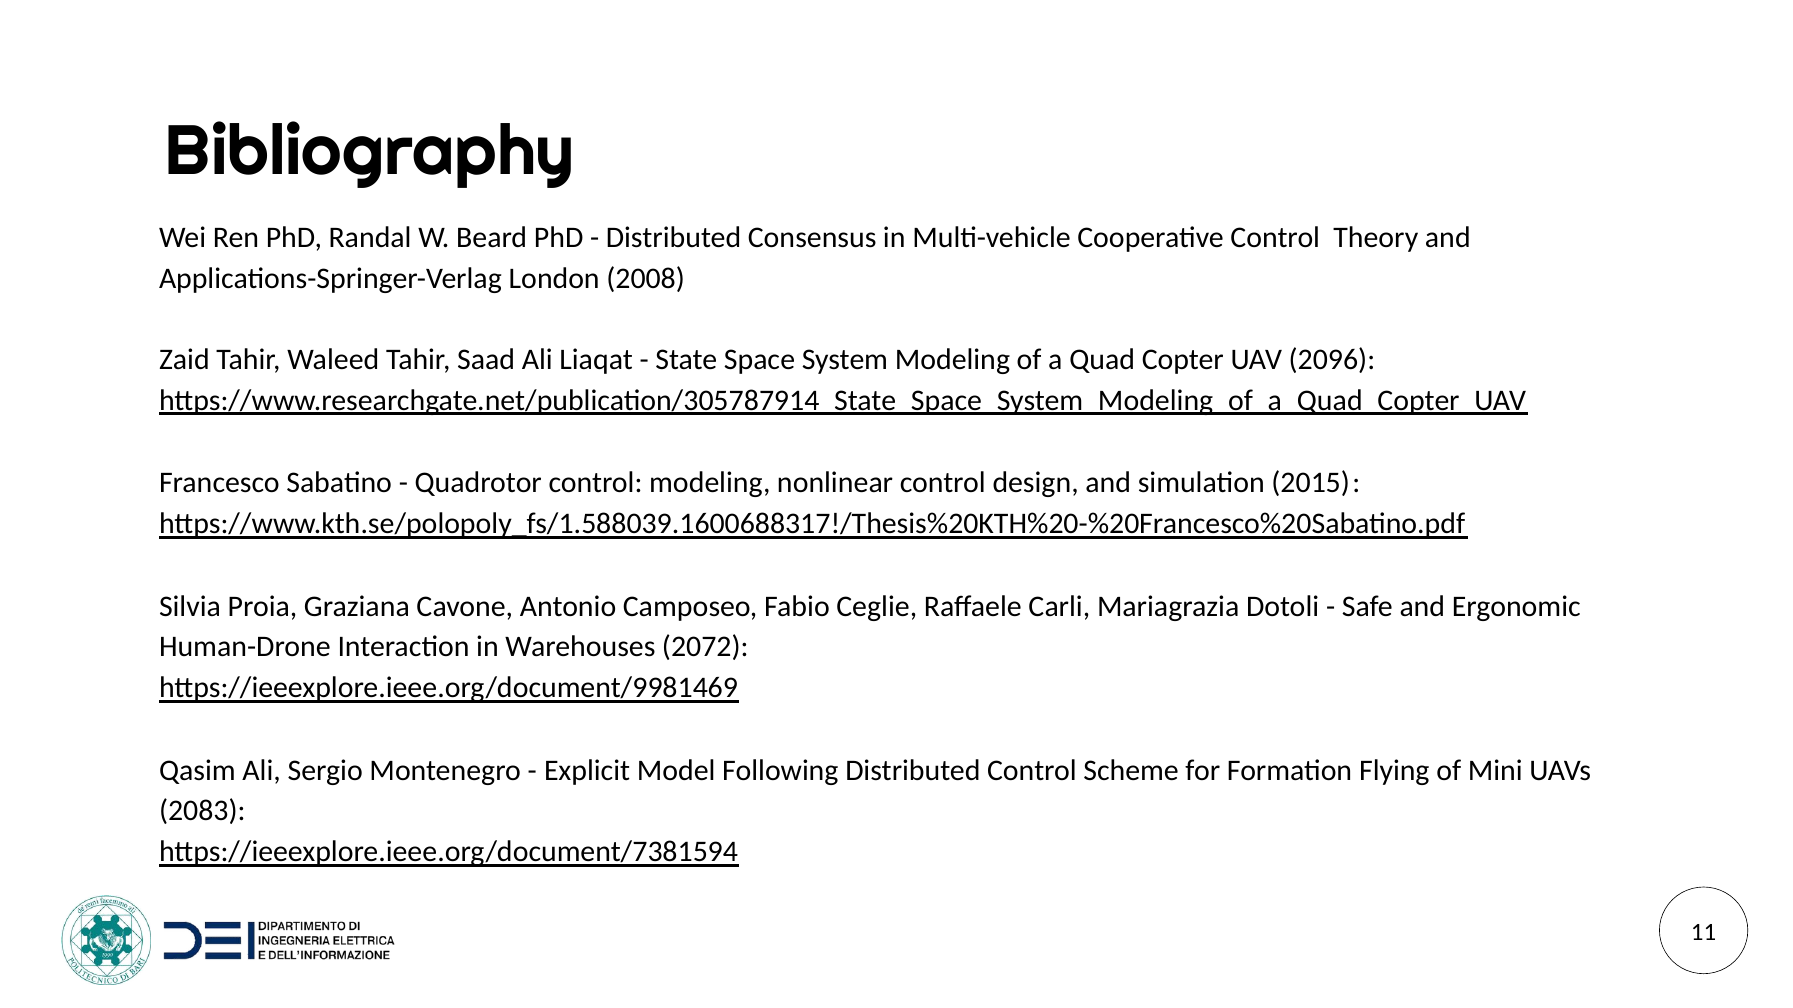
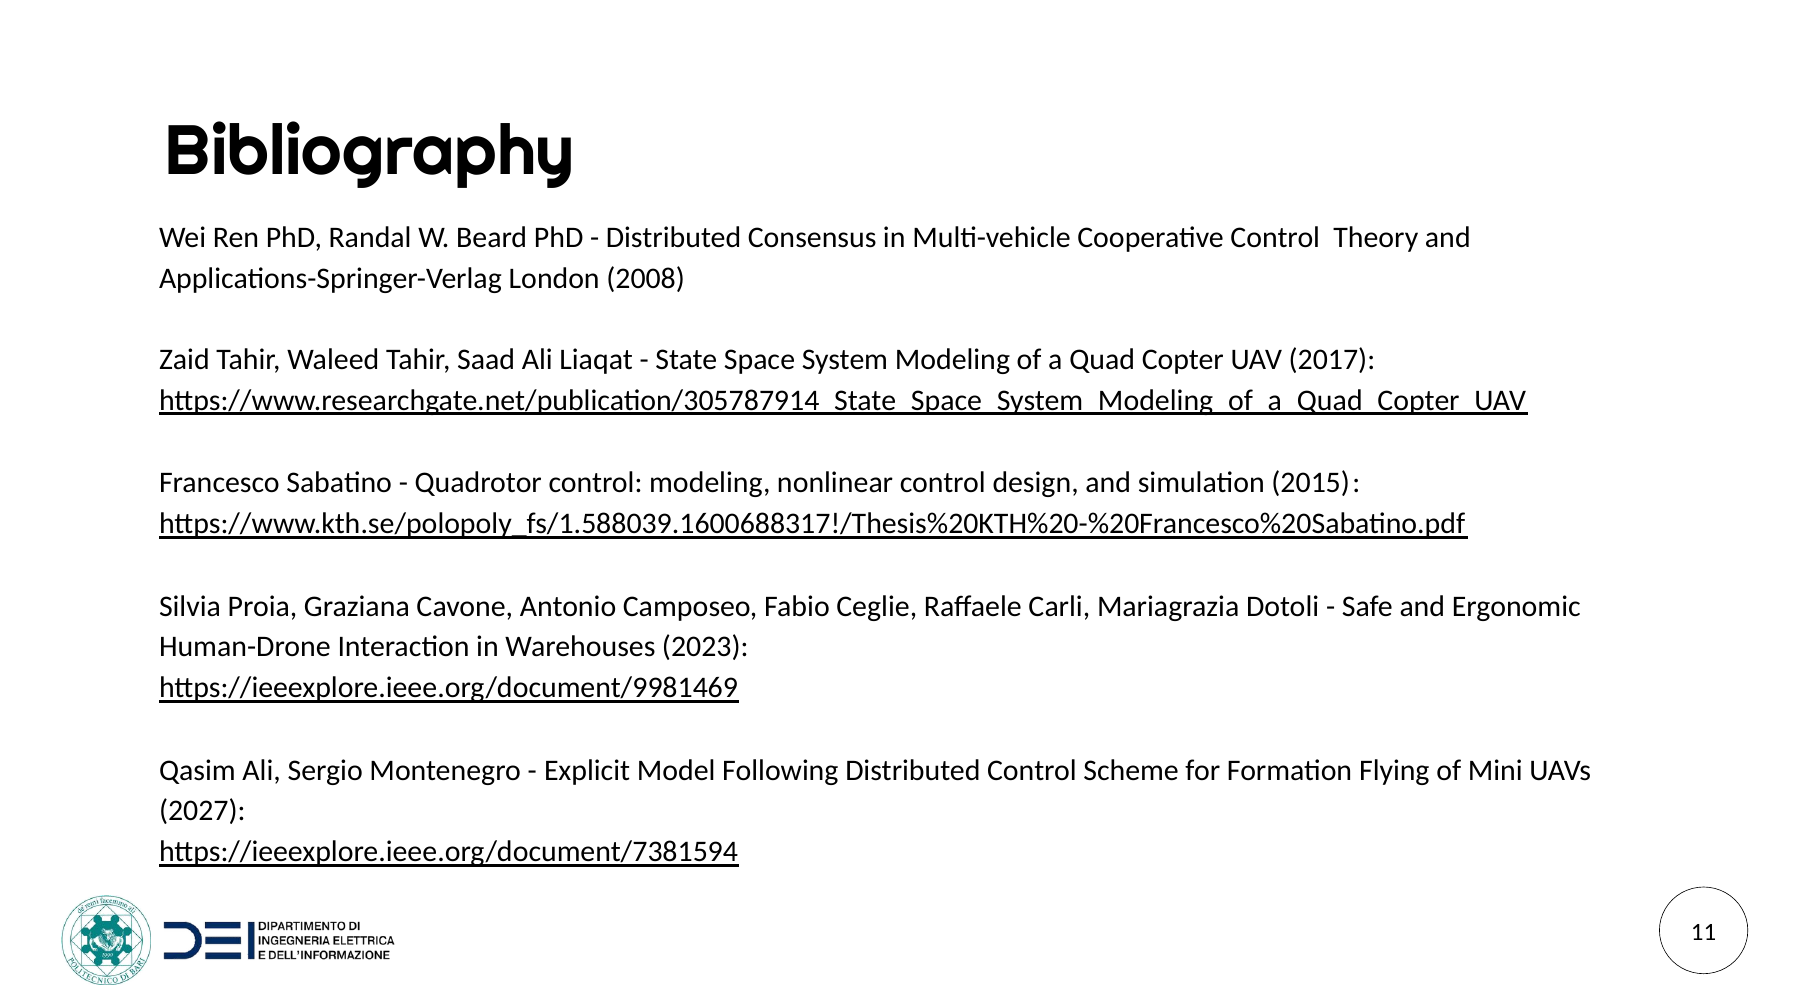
2096: 2096 -> 2017
2072: 2072 -> 2023
2083: 2083 -> 2027
